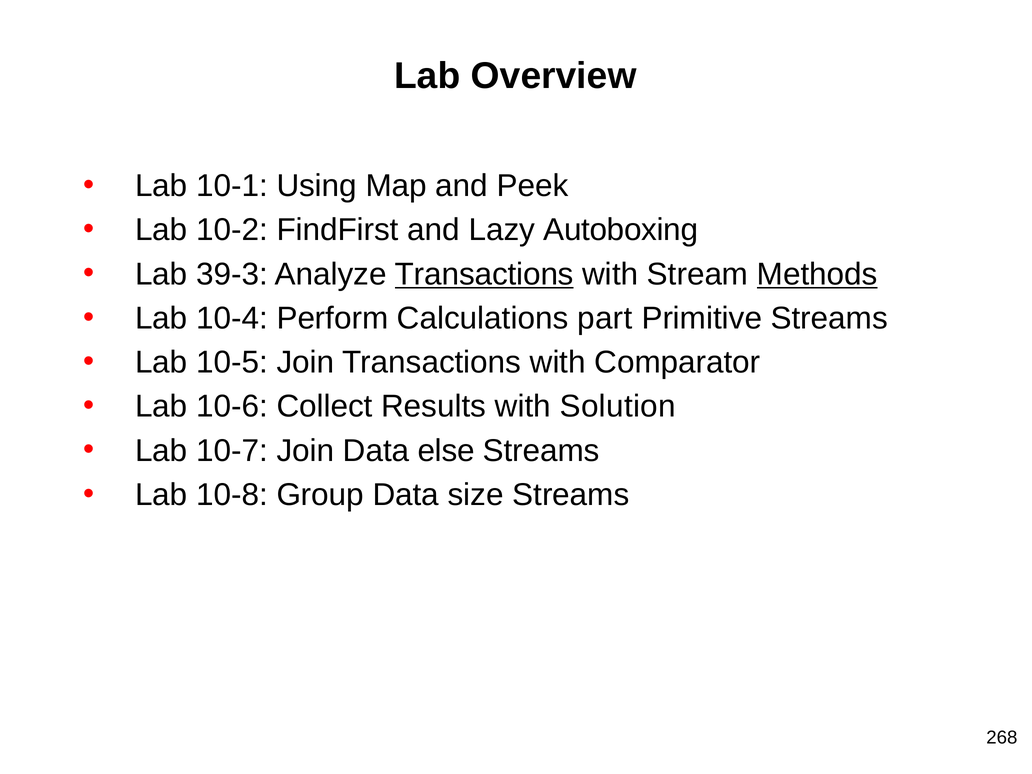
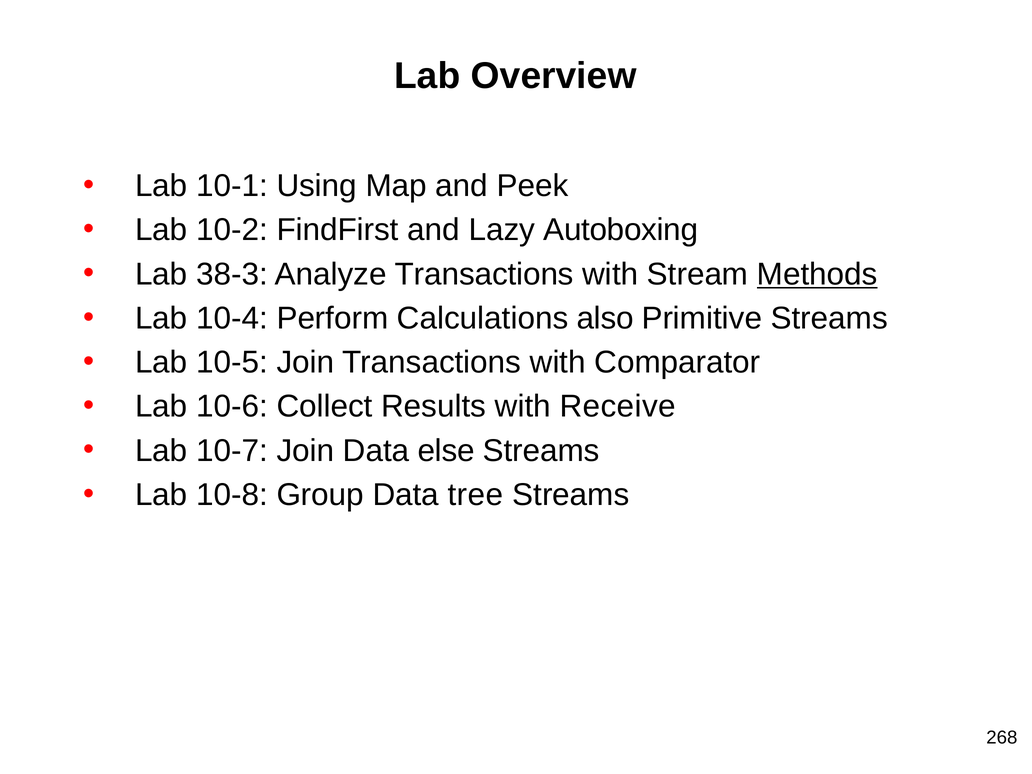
39-3: 39-3 -> 38-3
Transactions at (484, 274) underline: present -> none
part: part -> also
Solution: Solution -> Receive
size: size -> tree
